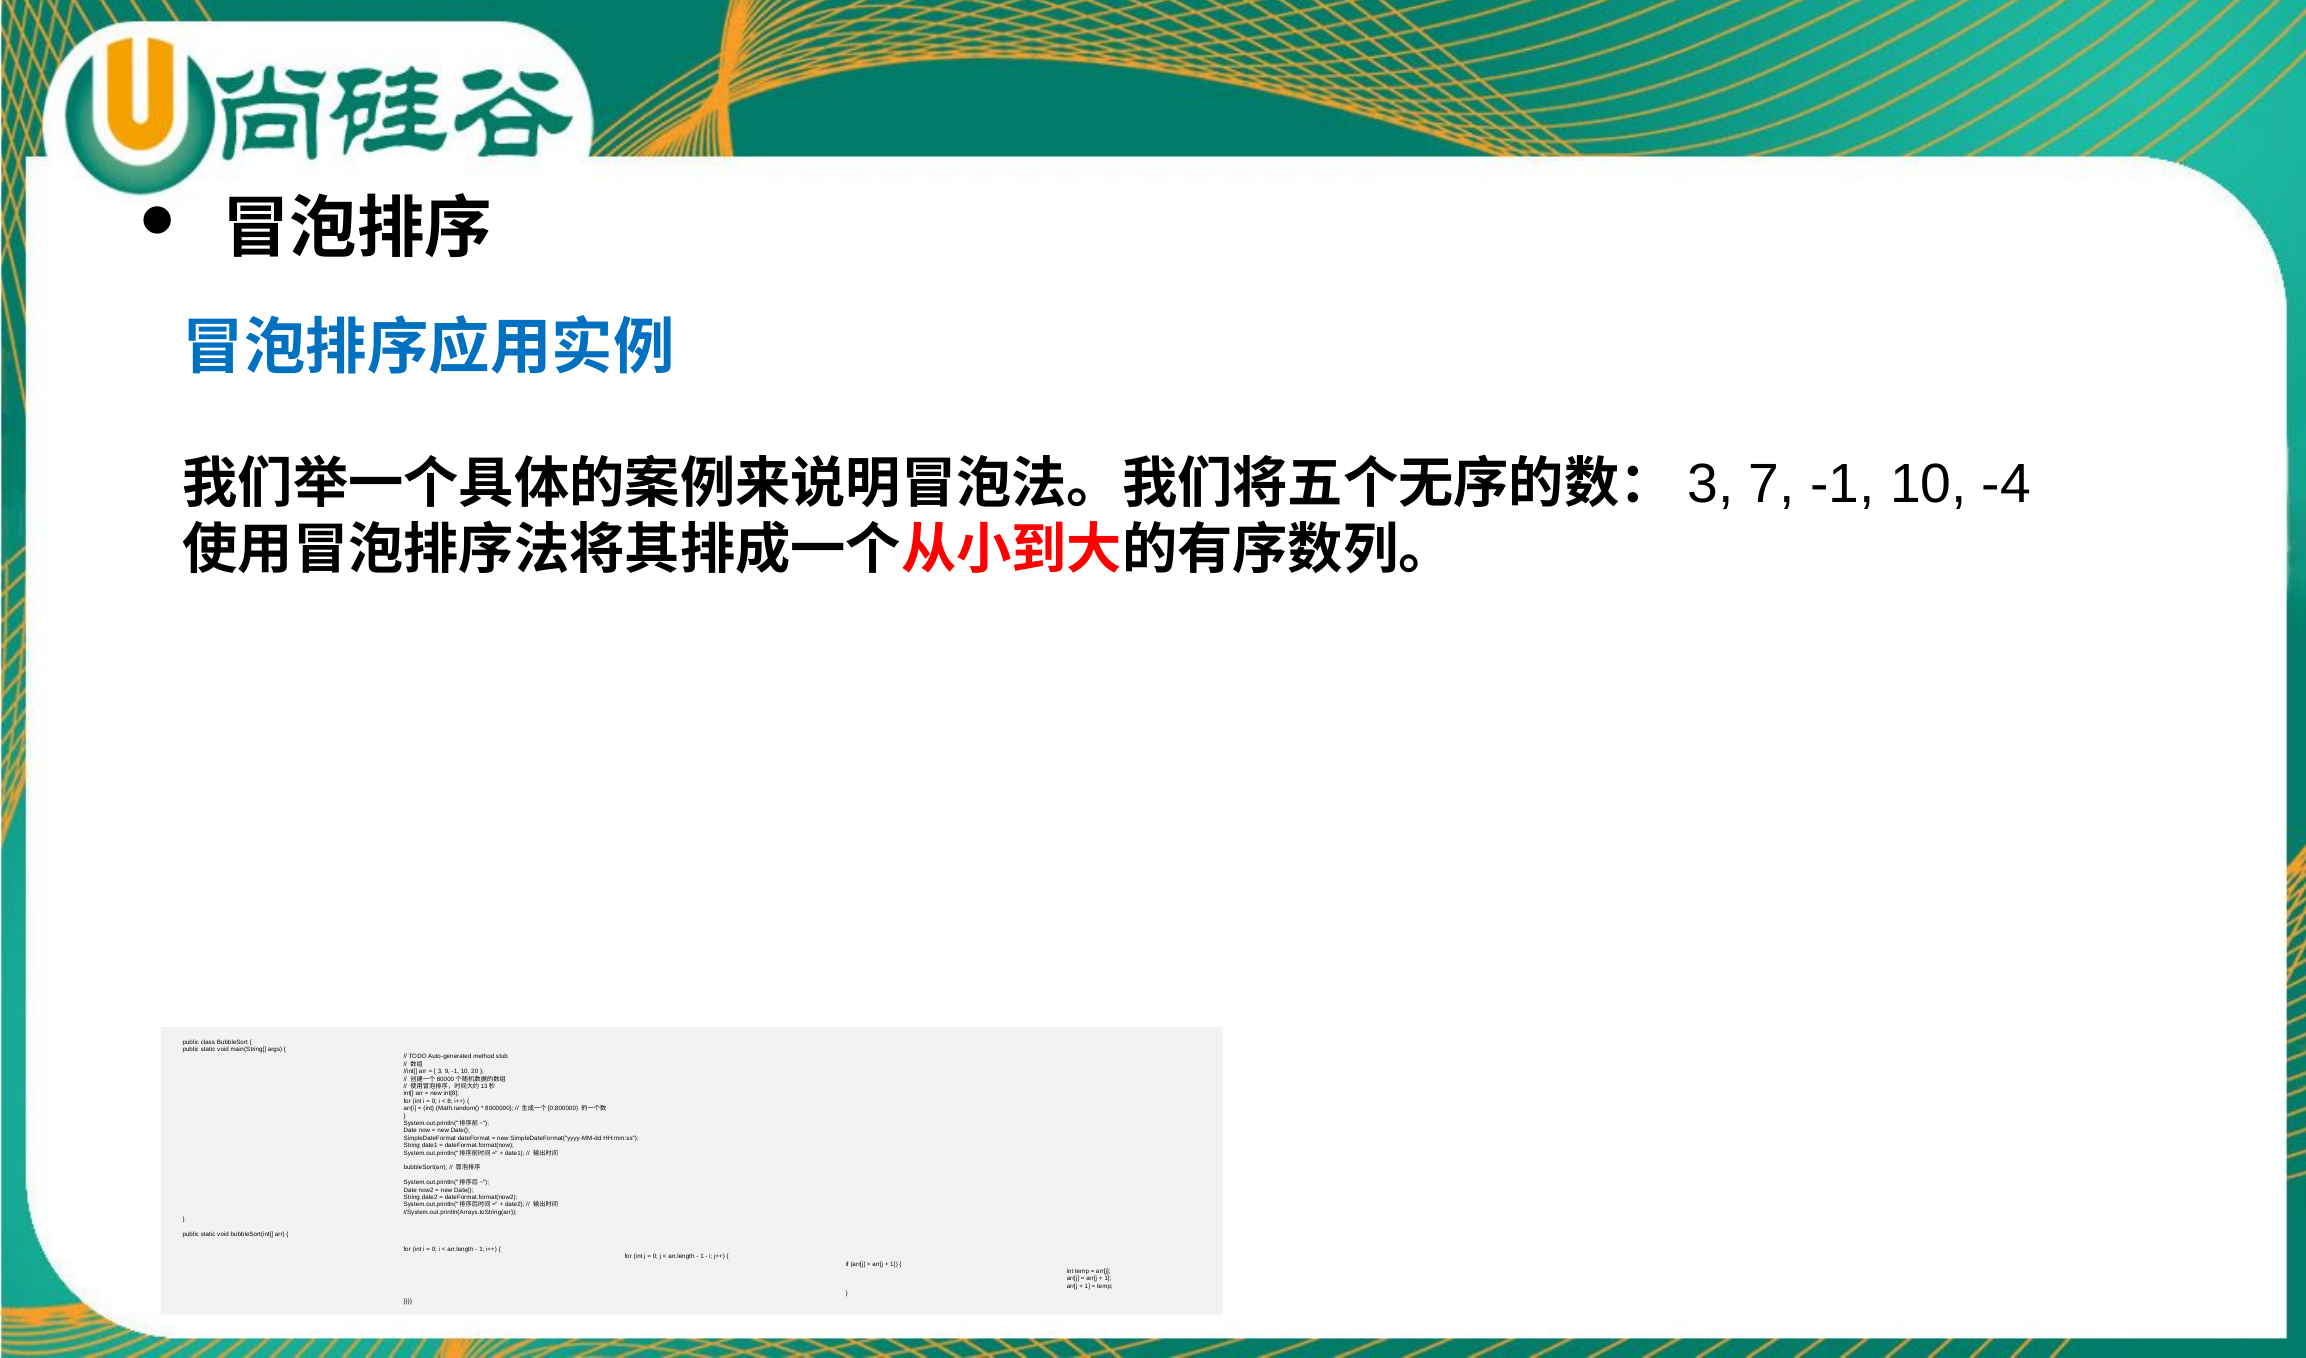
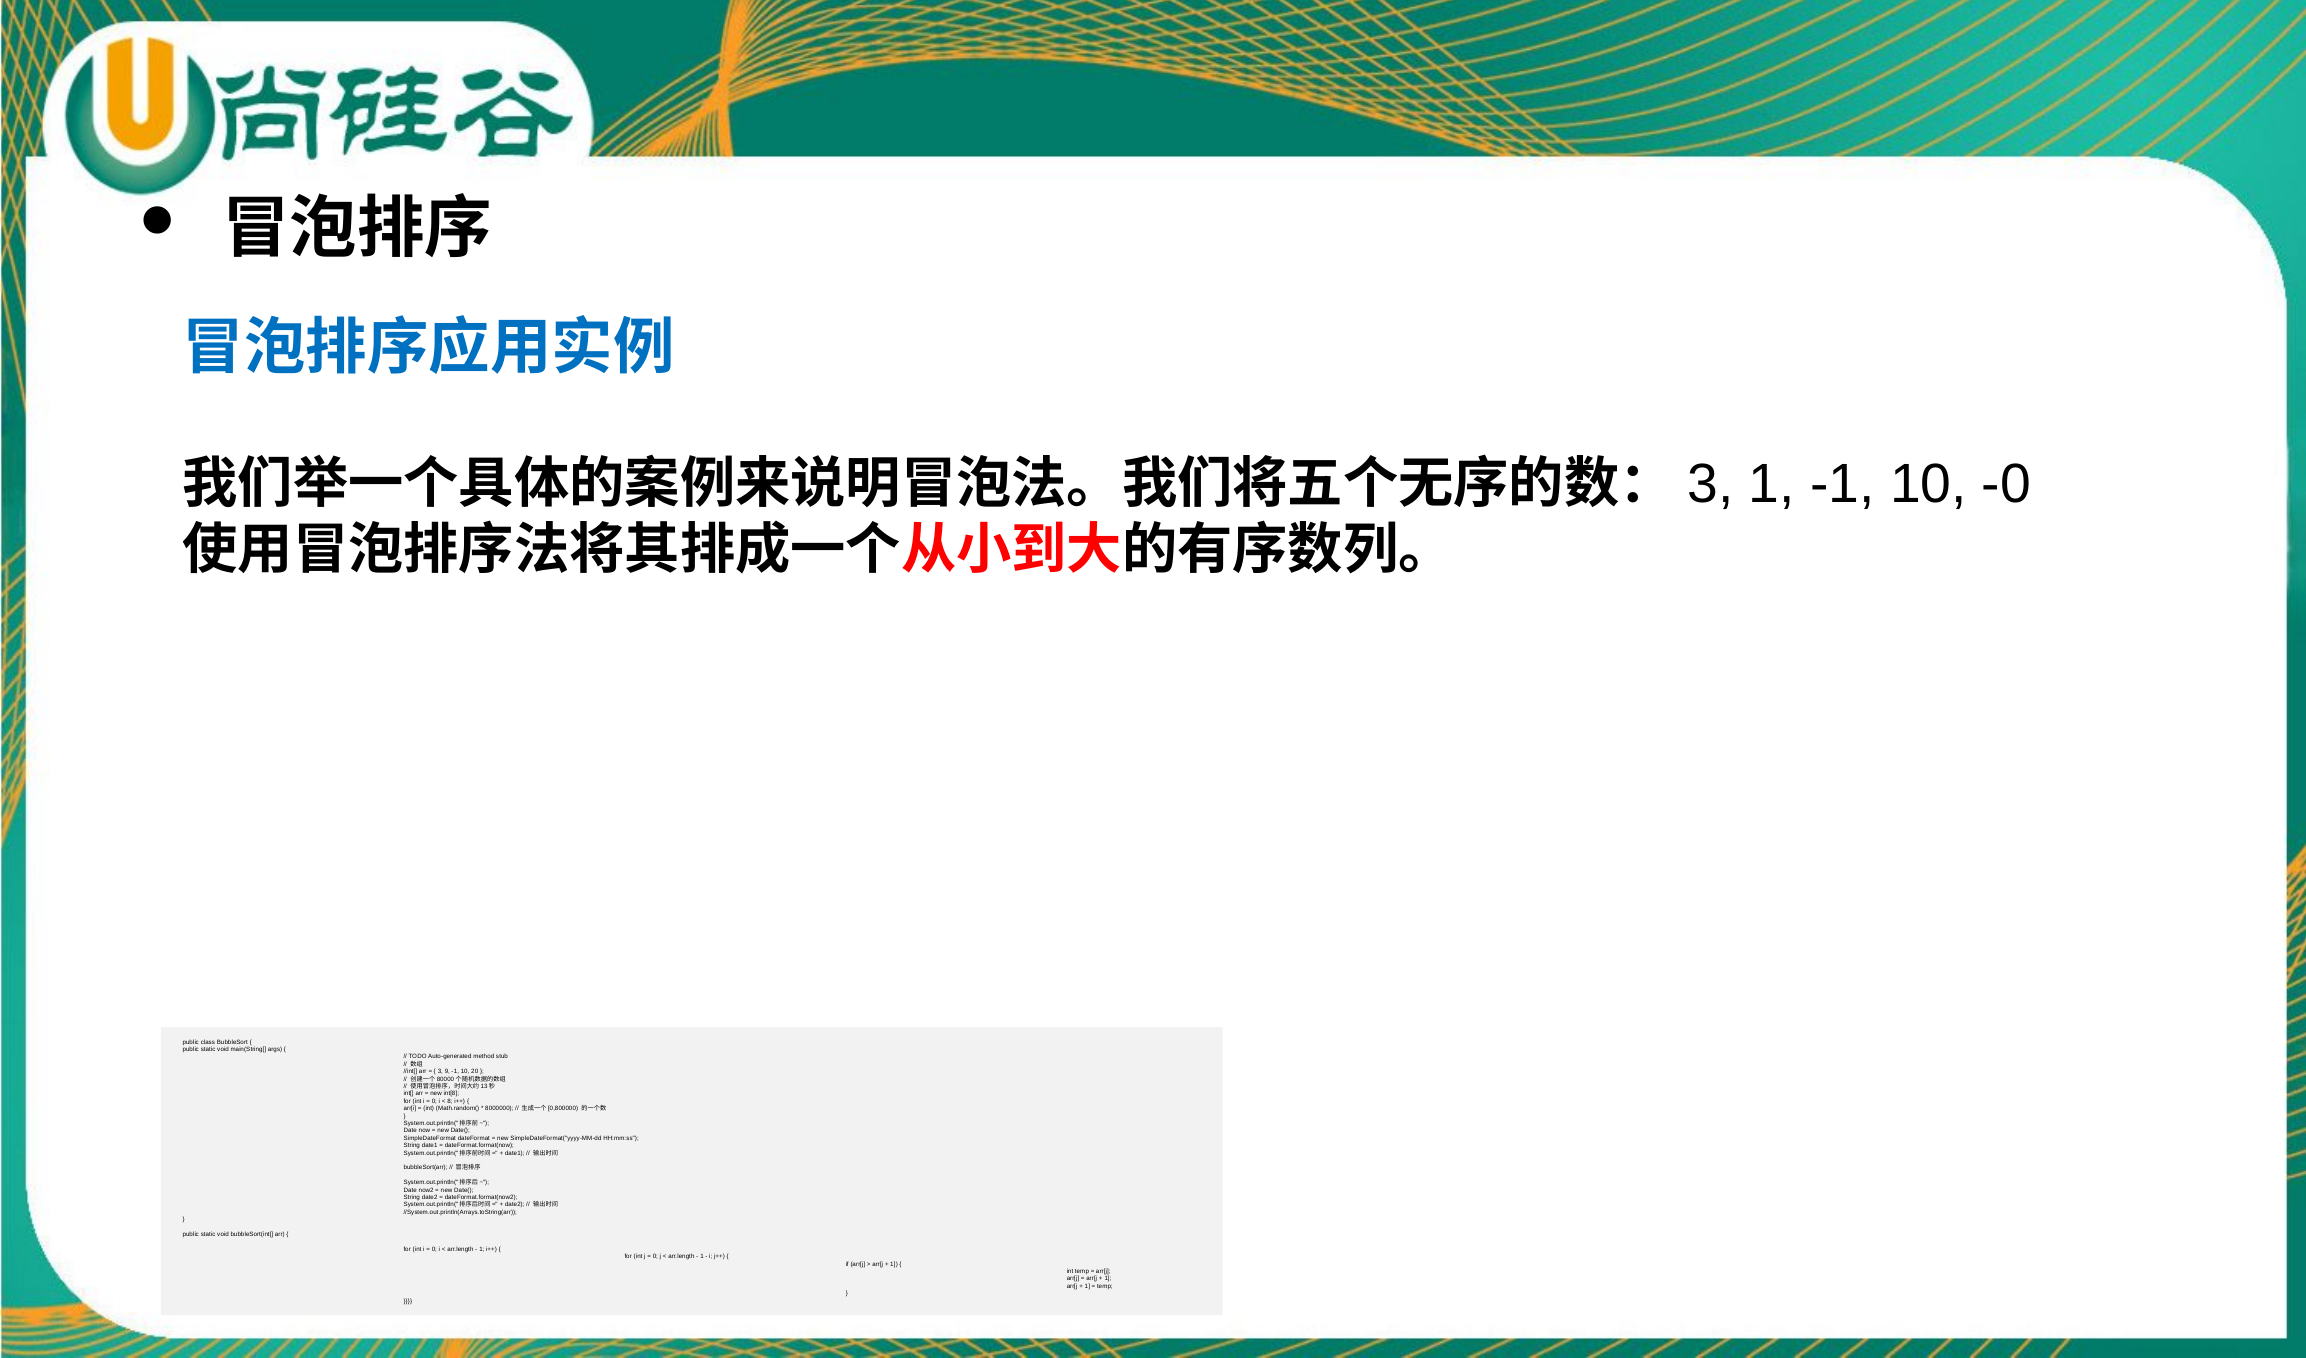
7 at (1772, 484): 7 -> 1
-4: -4 -> -0
